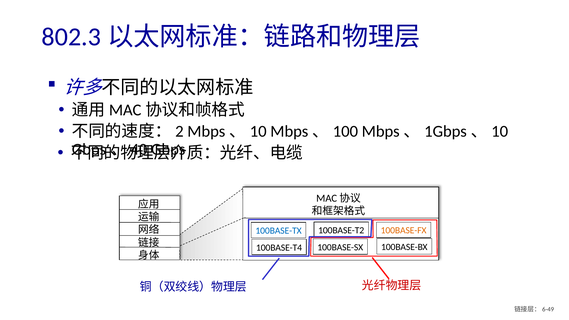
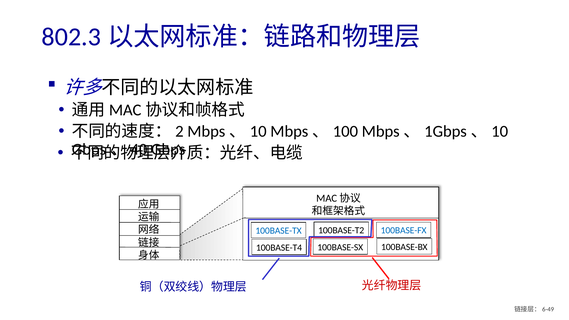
100BASE-FX colour: orange -> blue
